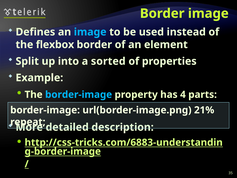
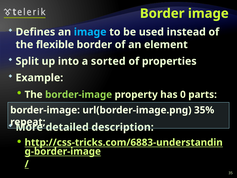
flexbox: flexbox -> flexible
border-image at (79, 94) colour: light blue -> light green
4: 4 -> 0
21%: 21% -> 35%
